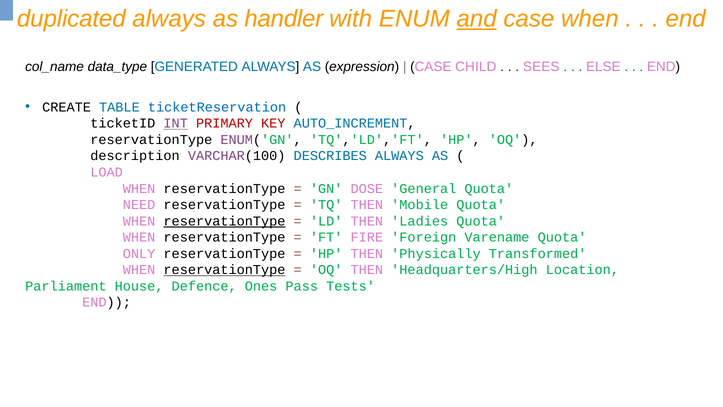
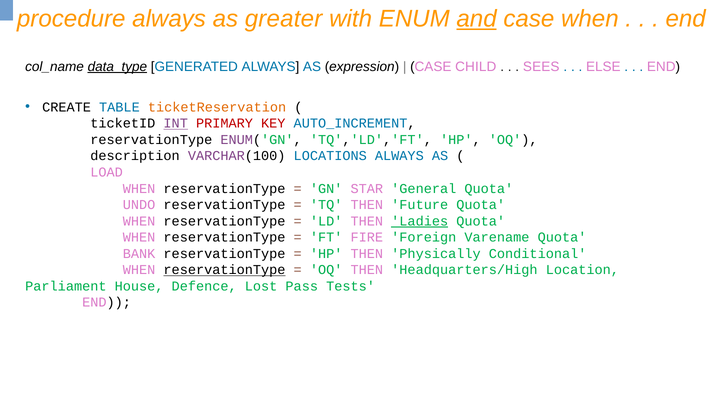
duplicated: duplicated -> procedure
handler: handler -> greater
data_type underline: none -> present
ticketReservation colour: blue -> orange
DESCRIBES: DESCRIBES -> LOCATIONS
DOSE: DOSE -> STAR
NEED: NEED -> UNDO
Mobile: Mobile -> Future
reservationType at (224, 221) underline: present -> none
Ladies underline: none -> present
ONLY: ONLY -> BANK
Transformed: Transformed -> Conditional
Ones: Ones -> Lost
